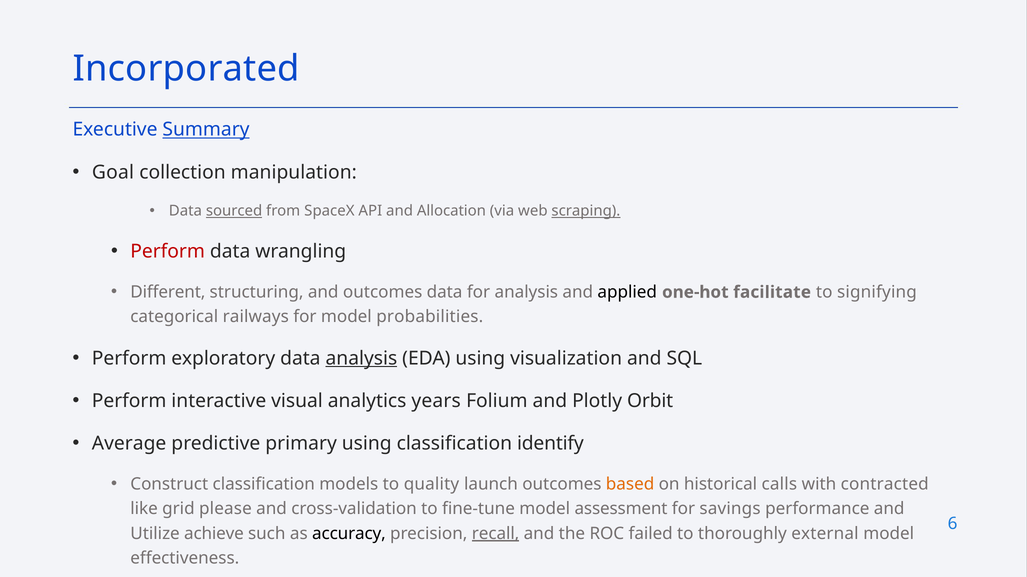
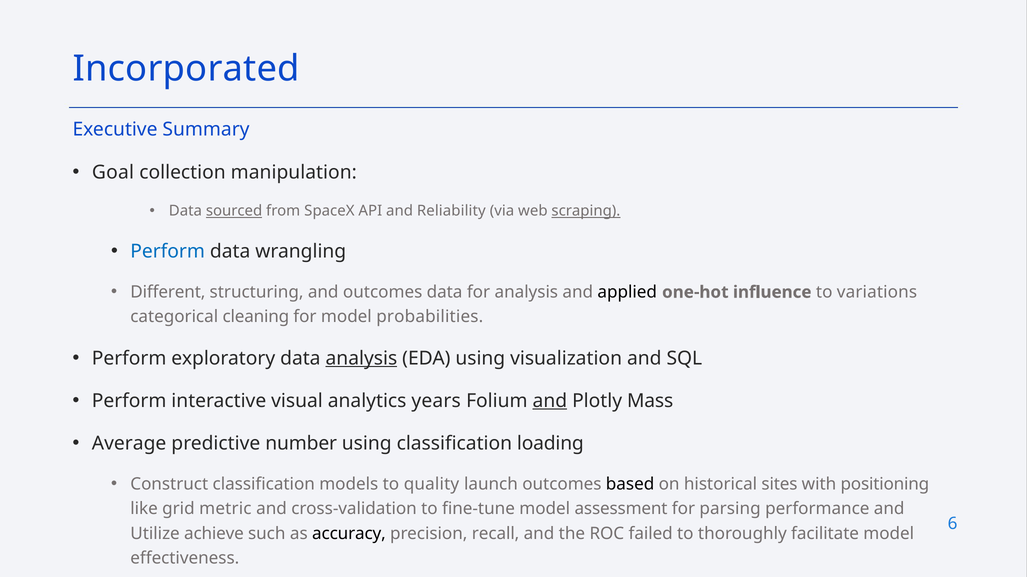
Summary underline: present -> none
Allocation: Allocation -> Reliability
Perform at (168, 252) colour: red -> blue
facilitate: facilitate -> influence
signifying: signifying -> variations
railways: railways -> cleaning
and at (550, 401) underline: none -> present
Orbit: Orbit -> Mass
primary: primary -> number
identify: identify -> loading
based colour: orange -> black
calls: calls -> sites
contracted: contracted -> positioning
please: please -> metric
savings: savings -> parsing
recall underline: present -> none
external: external -> facilitate
